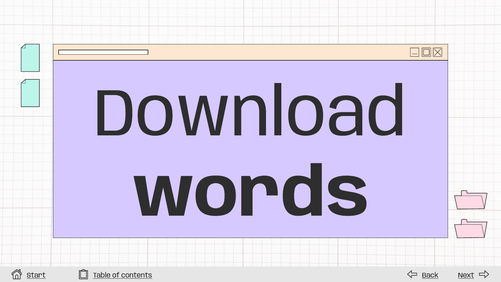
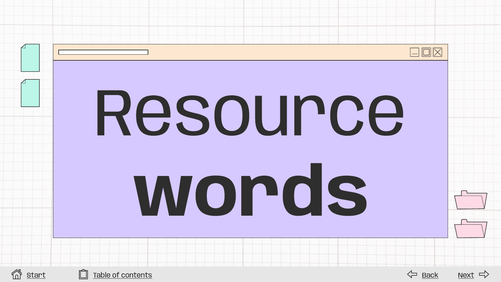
Download: Download -> Resource
